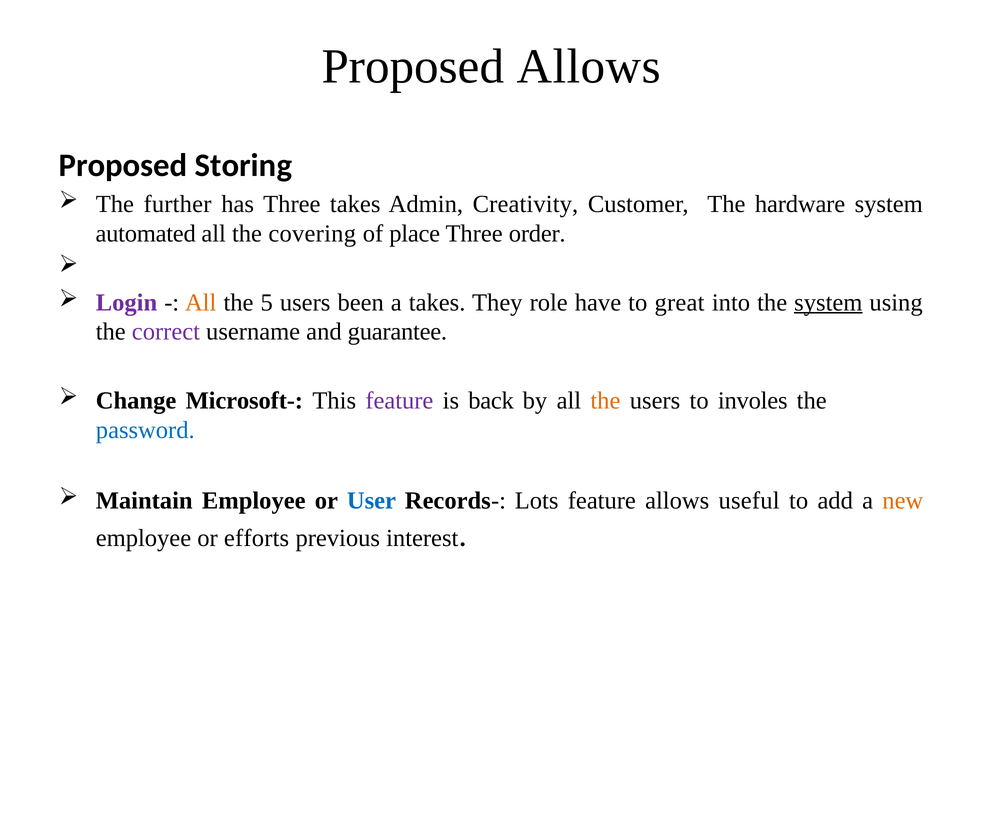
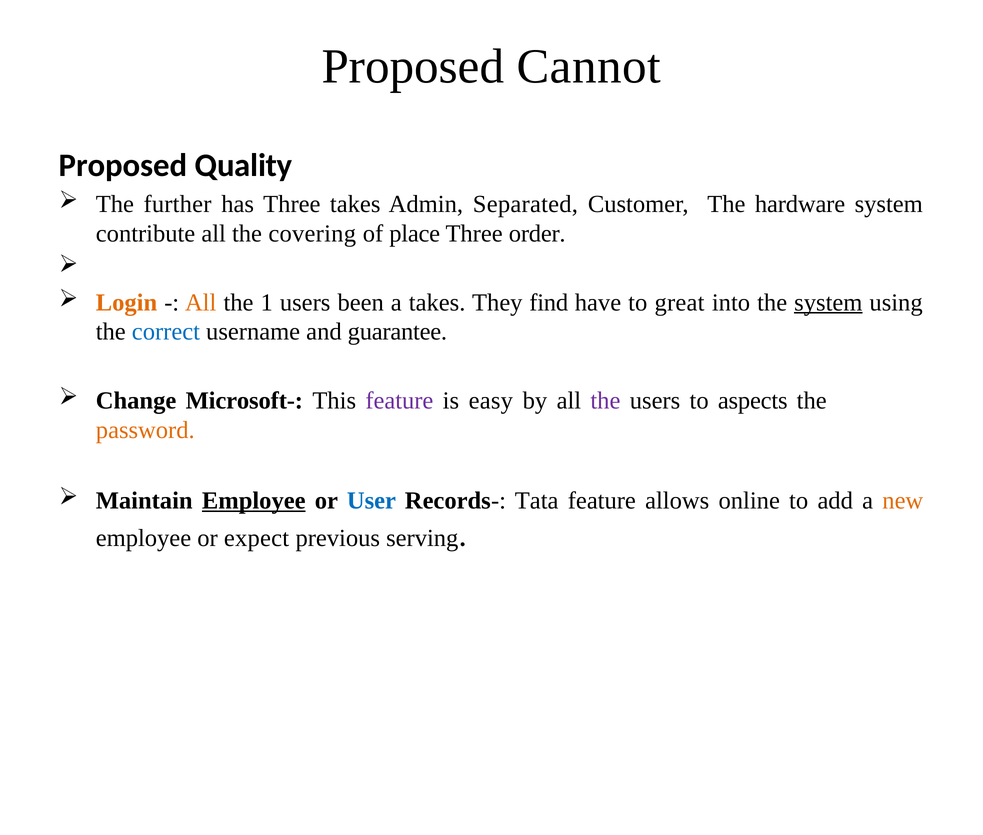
Proposed Allows: Allows -> Cannot
Storing: Storing -> Quality
Creativity: Creativity -> Separated
automated: automated -> contribute
Login colour: purple -> orange
5: 5 -> 1
role: role -> find
correct colour: purple -> blue
back: back -> easy
the at (605, 401) colour: orange -> purple
involes: involes -> aspects
password colour: blue -> orange
Employee at (254, 501) underline: none -> present
Lots: Lots -> Tata
useful: useful -> online
efforts: efforts -> expect
interest: interest -> serving
